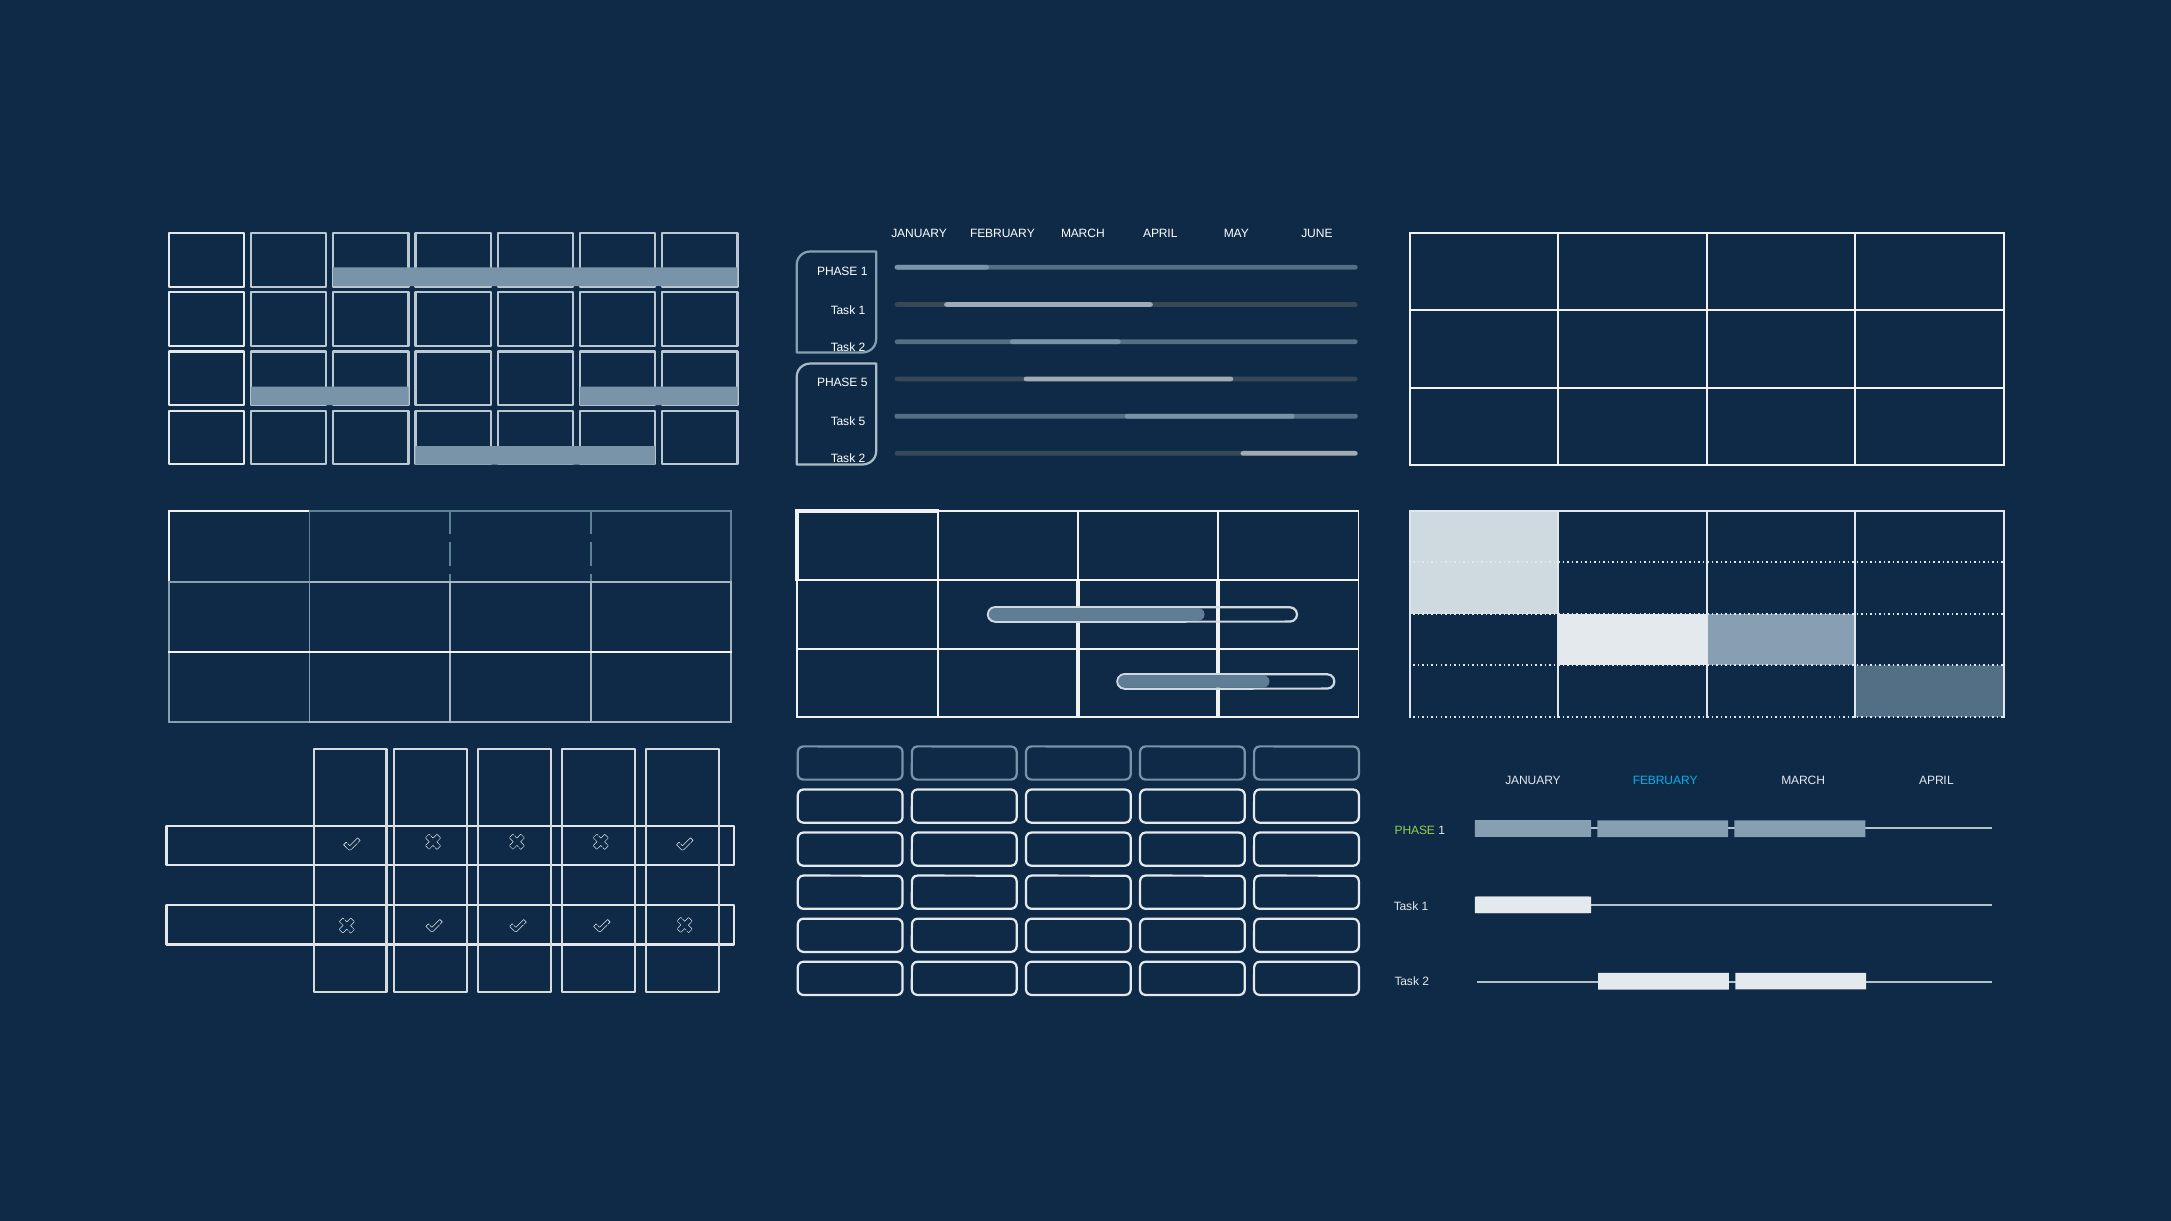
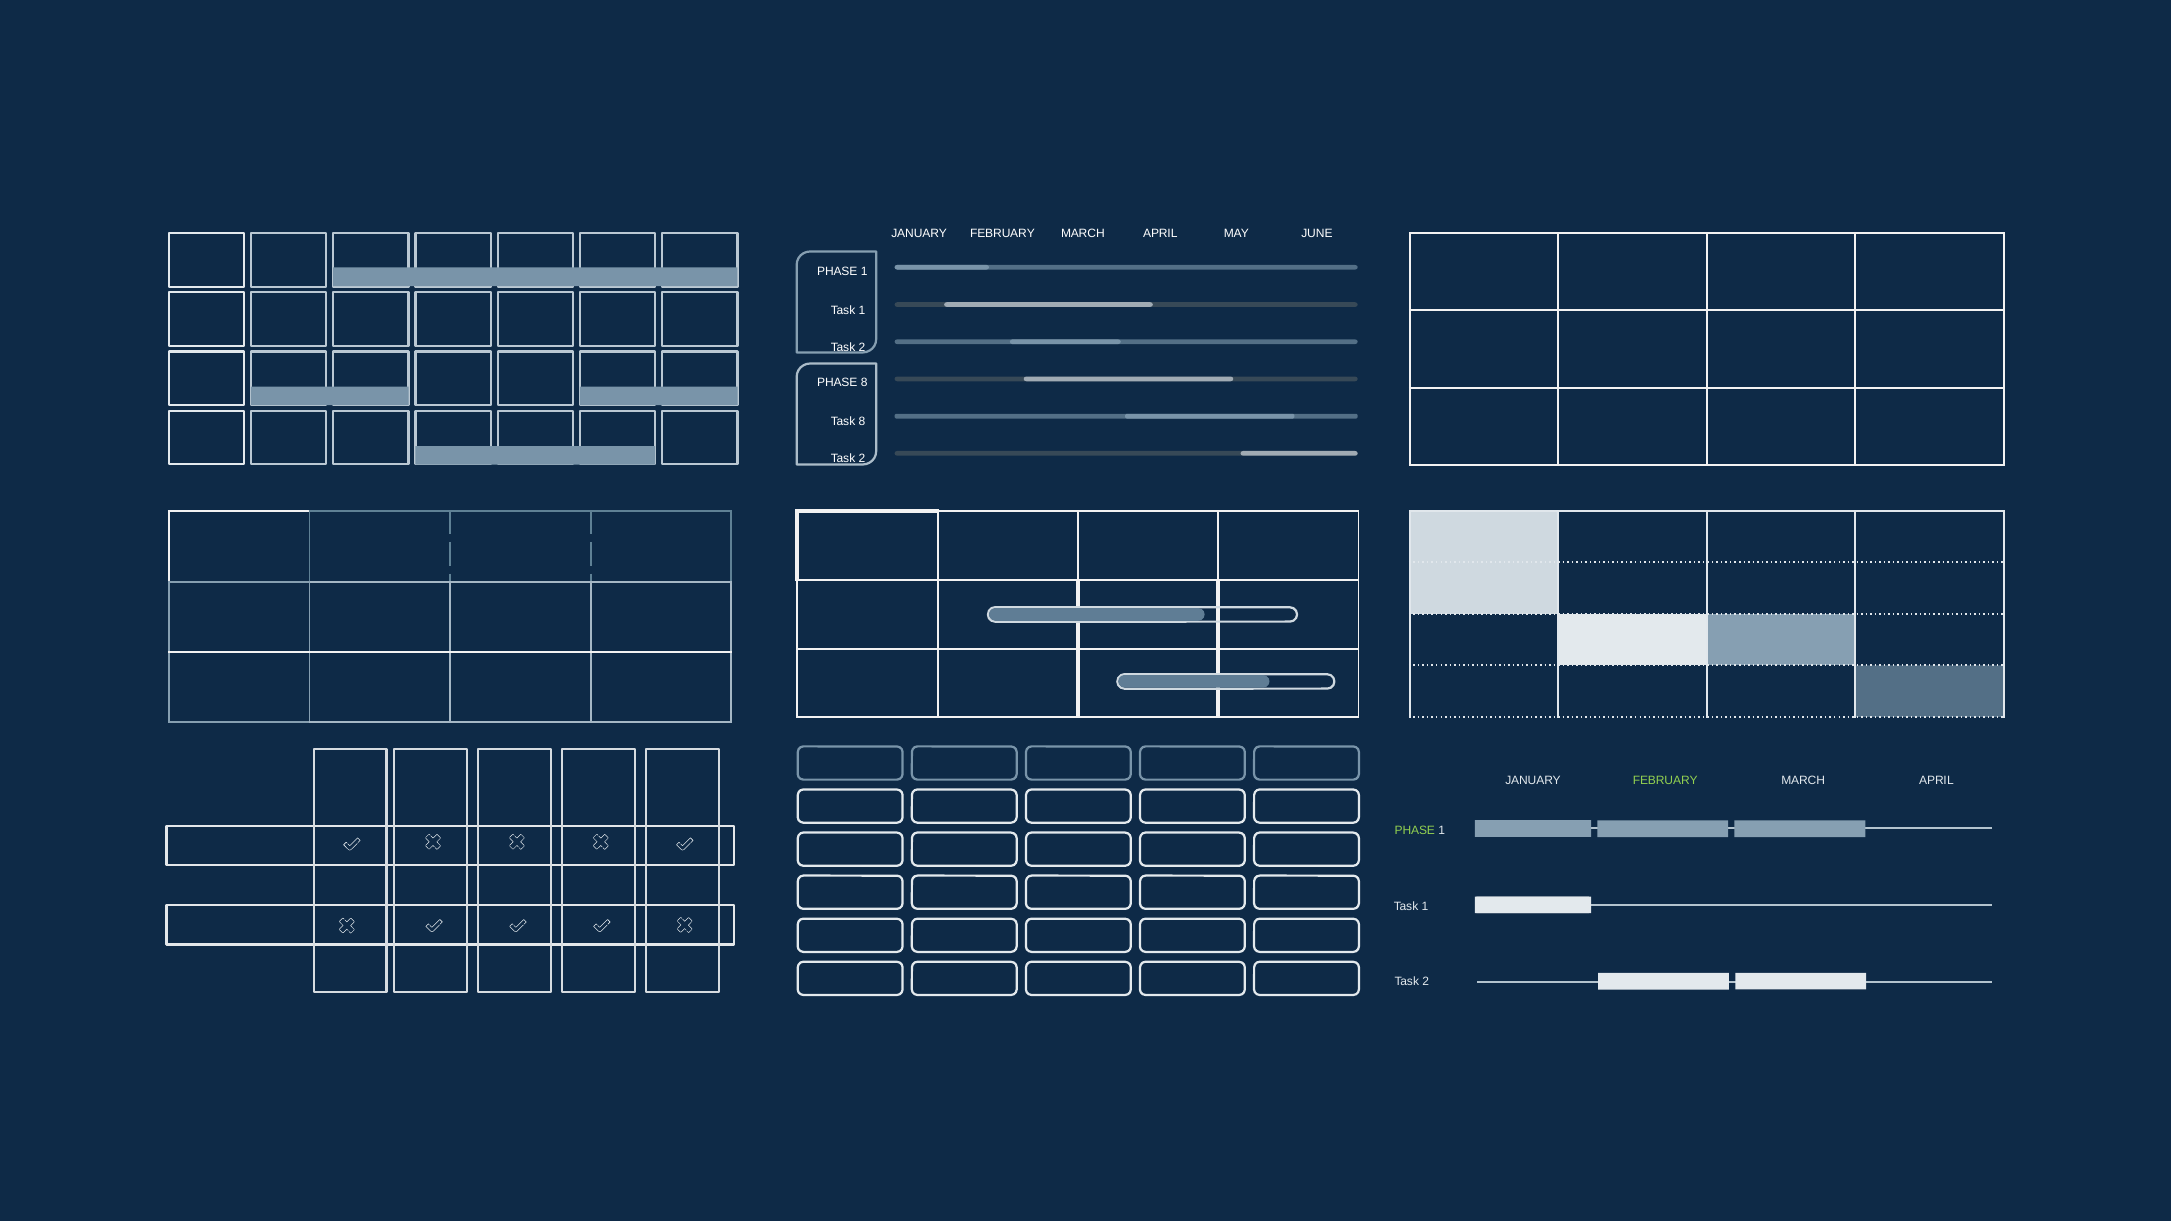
PHASE 5: 5 -> 8
Task 5: 5 -> 8
FEBRUARY at (1665, 781) colour: light blue -> light green
